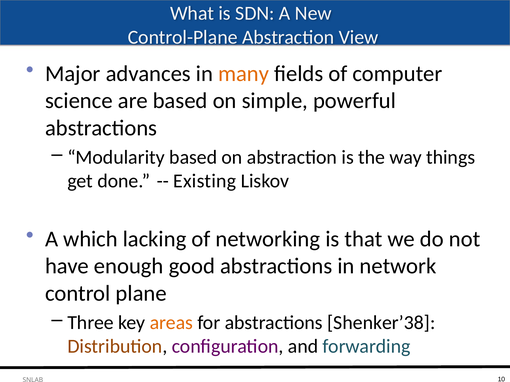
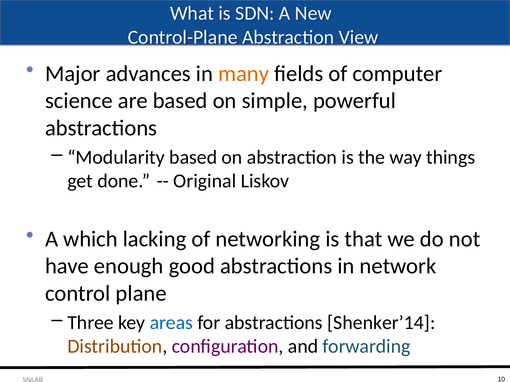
Existing: Existing -> Original
areas colour: orange -> blue
Shenker’38: Shenker’38 -> Shenker’14
